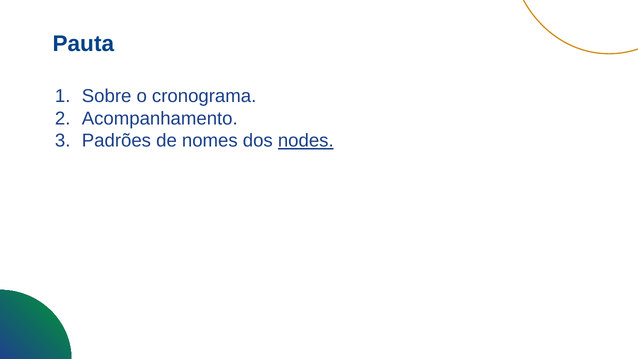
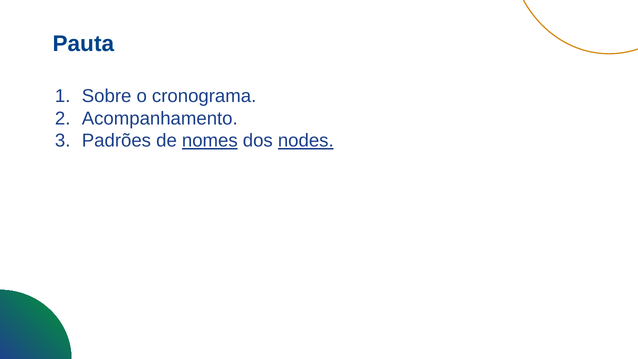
nomes underline: none -> present
